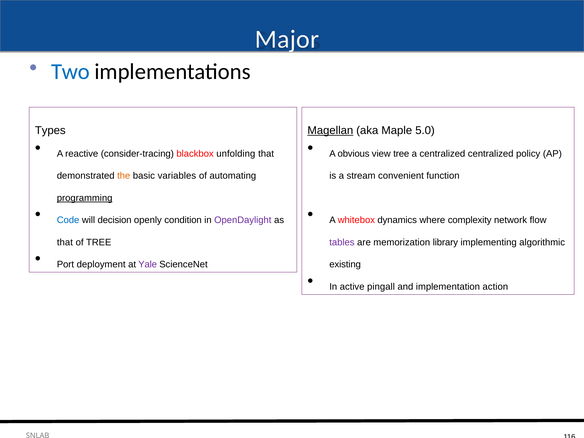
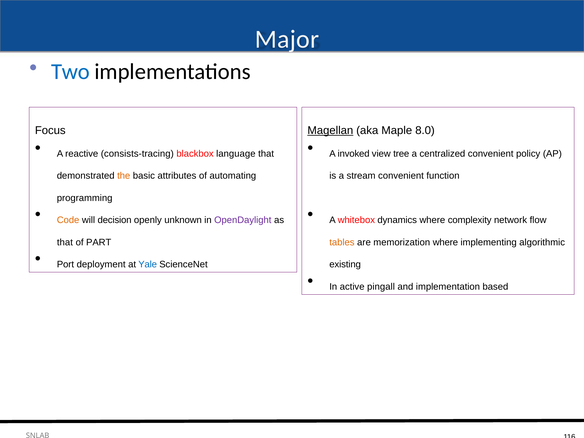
Types: Types -> Focus
5.0: 5.0 -> 8.0
consider-tracing: consider-tracing -> consists-tracing
unfolding: unfolding -> language
obvious: obvious -> invoked
centralized centralized: centralized -> convenient
variables: variables -> attributes
programming underline: present -> none
Code colour: blue -> orange
condition: condition -> unknown
of TREE: TREE -> PART
tables colour: purple -> orange
memorization library: library -> where
Yale colour: purple -> blue
action: action -> based
